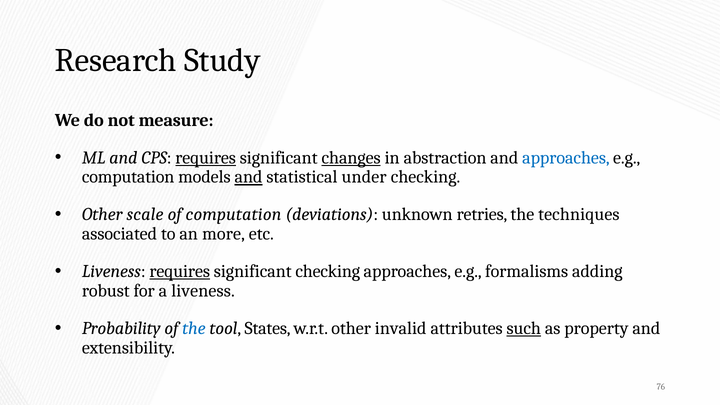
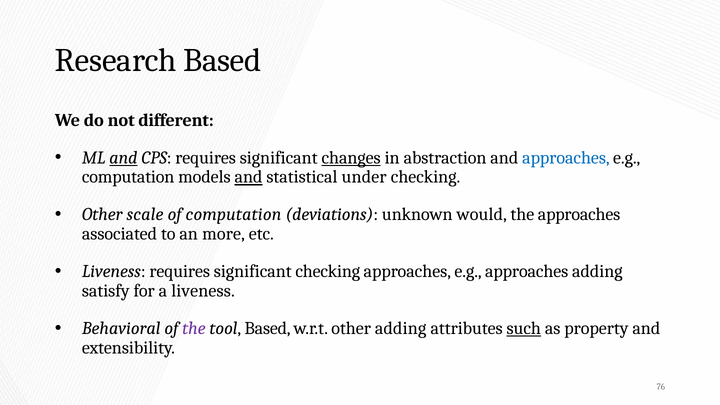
Research Study: Study -> Based
measure: measure -> different
and at (123, 158) underline: none -> present
requires at (206, 158) underline: present -> none
retries: retries -> would
the techniques: techniques -> approaches
requires at (180, 271) underline: present -> none
e.g formalisms: formalisms -> approaches
robust: robust -> satisfy
Probability: Probability -> Behavioral
the at (194, 328) colour: blue -> purple
tool States: States -> Based
other invalid: invalid -> adding
